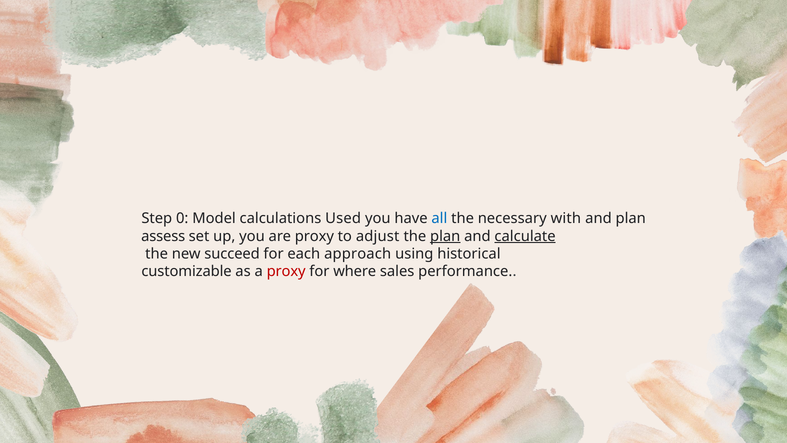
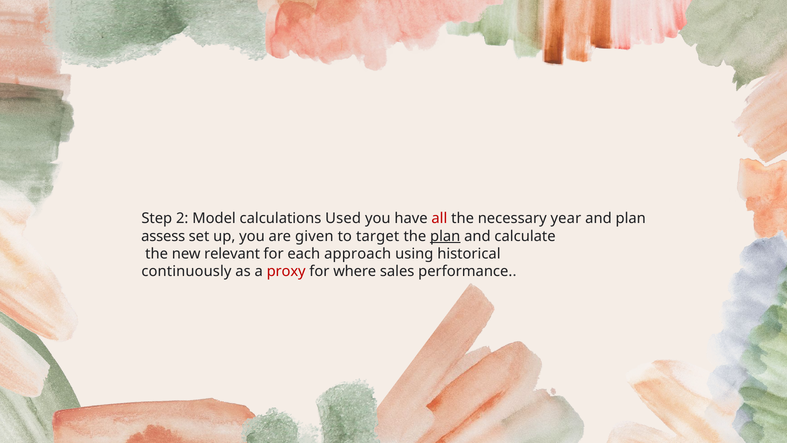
0: 0 -> 2
all colour: blue -> red
with: with -> year
are proxy: proxy -> given
adjust: adjust -> target
calculate underline: present -> none
succeed: succeed -> relevant
customizable: customizable -> continuously
